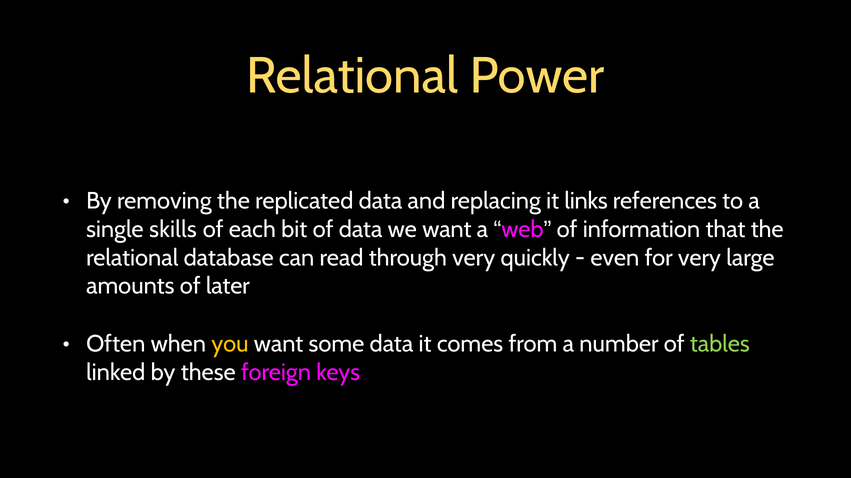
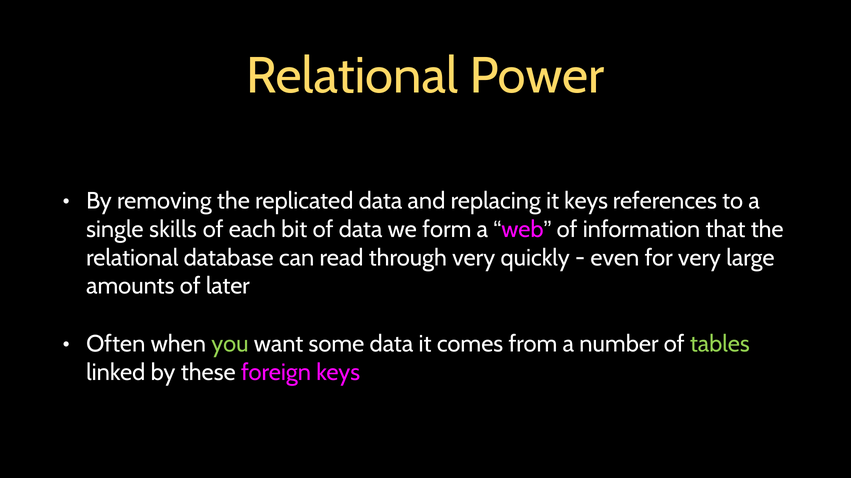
it links: links -> keys
we want: want -> form
you colour: yellow -> light green
